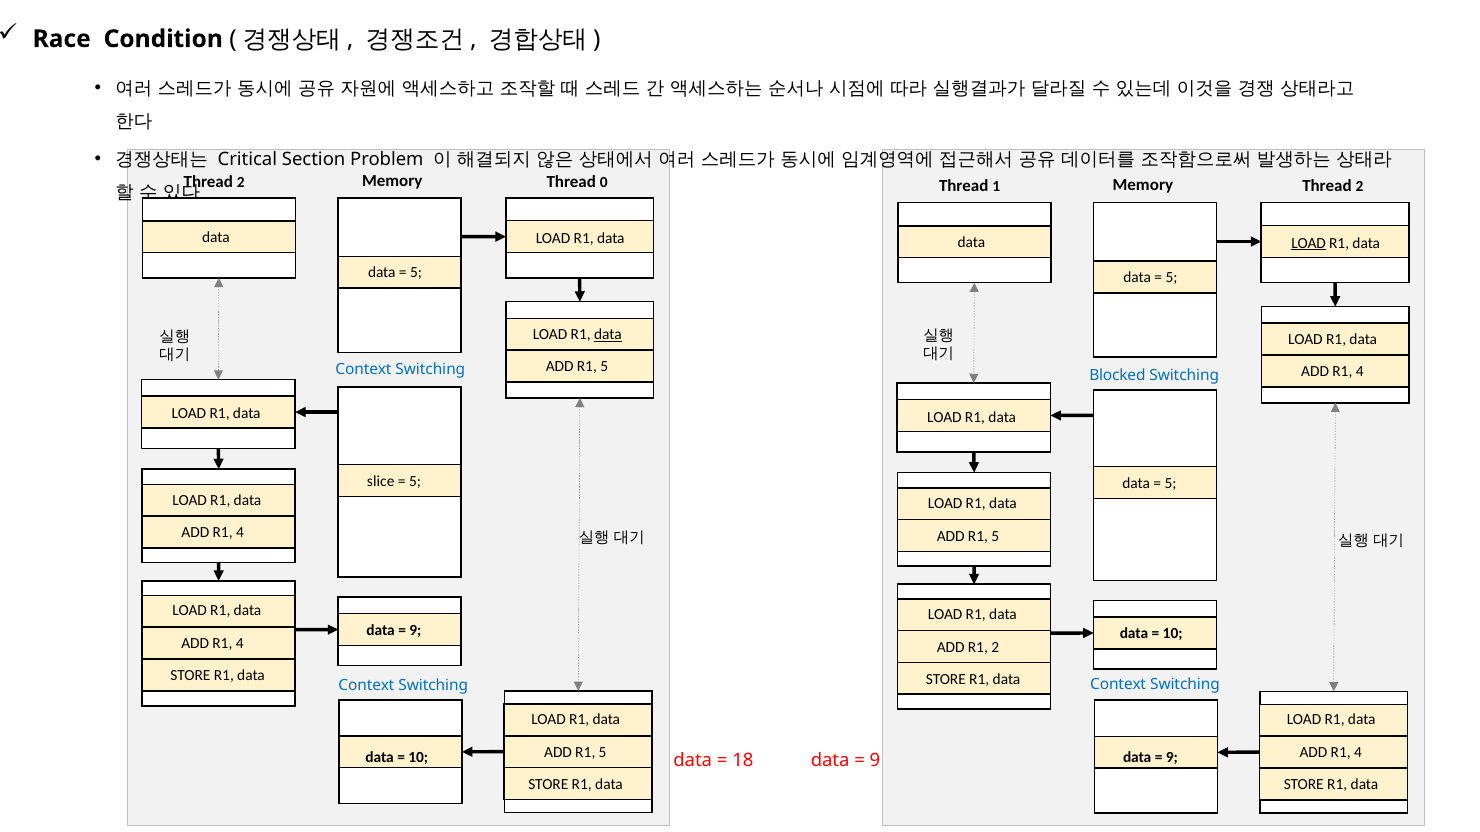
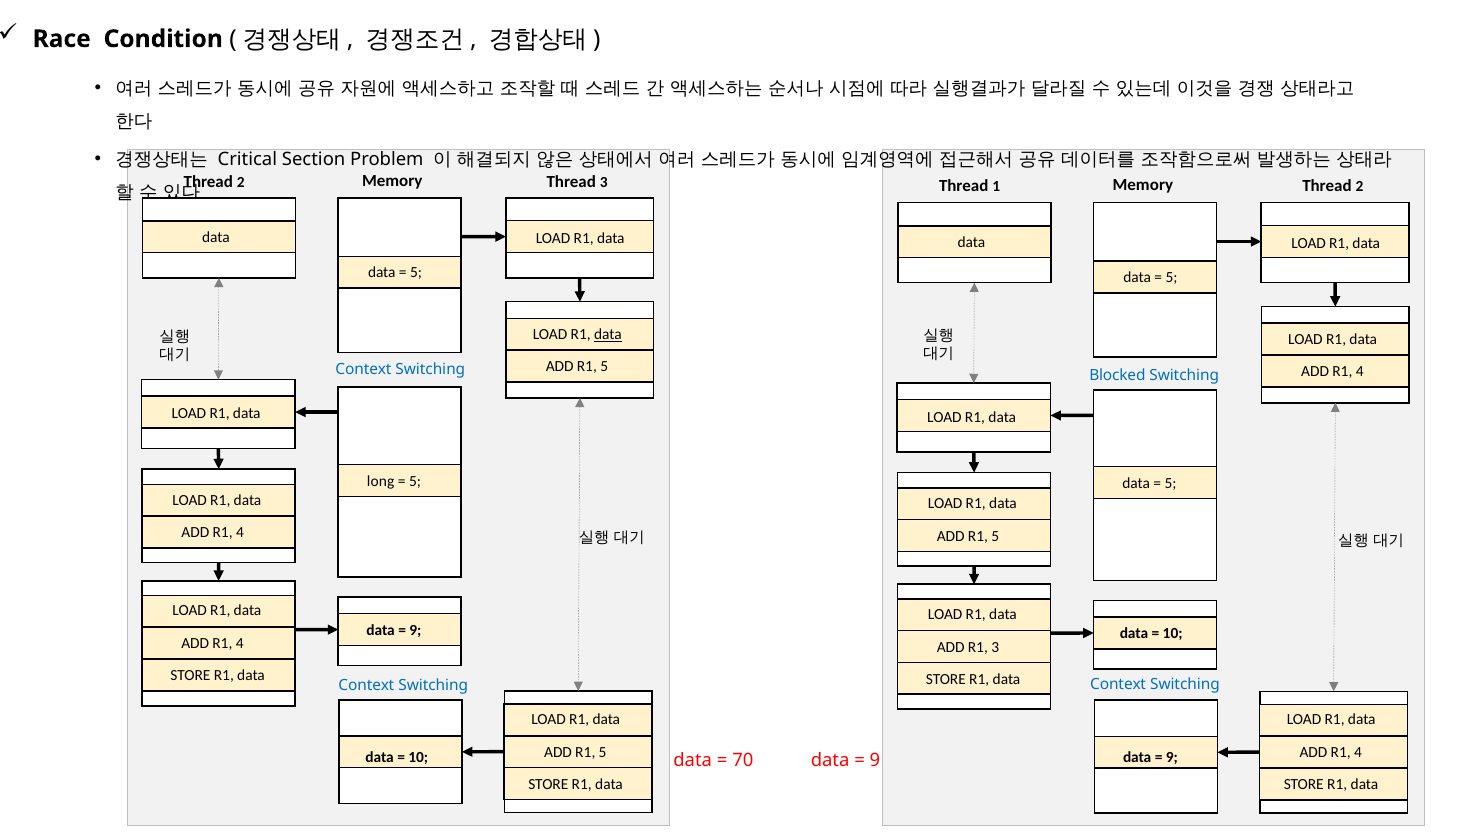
Thread 0: 0 -> 3
LOAD at (1309, 243) underline: present -> none
slice: slice -> long
R1 2: 2 -> 3
18: 18 -> 70
